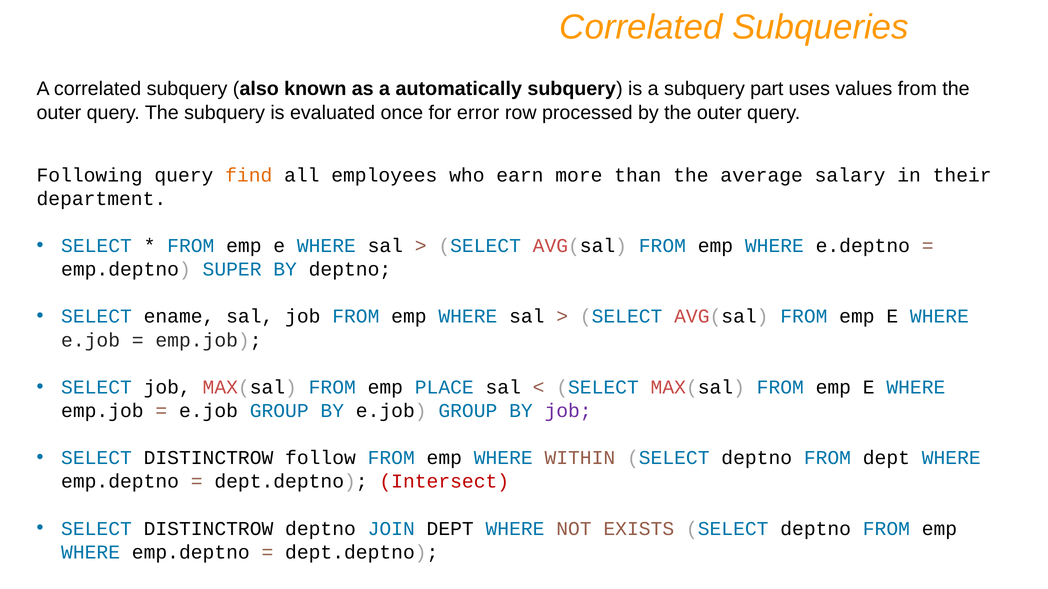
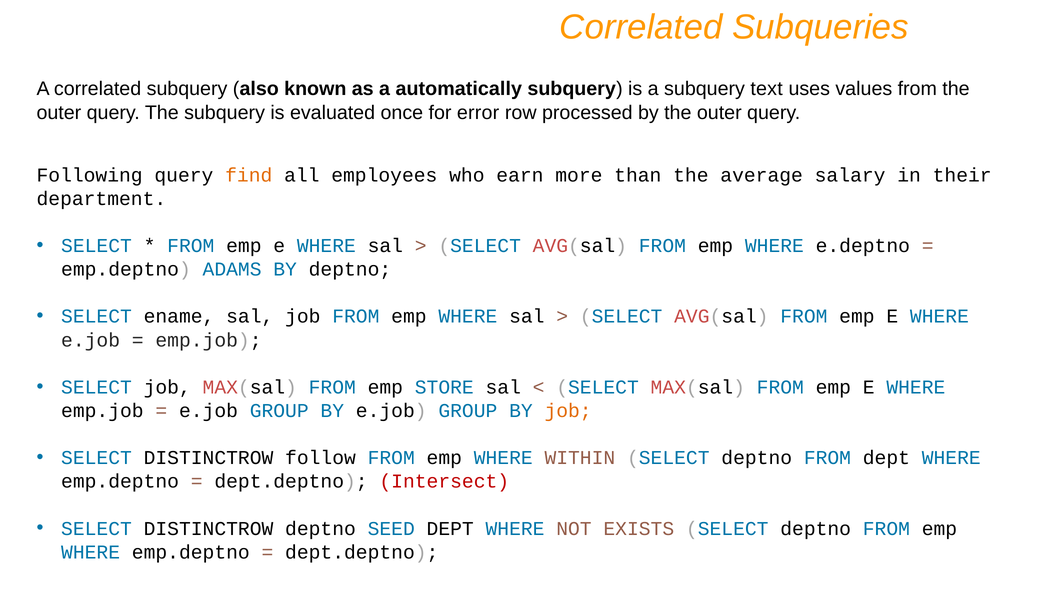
part: part -> text
SUPER: SUPER -> ADAMS
PLACE: PLACE -> STORE
job at (568, 411) colour: purple -> orange
JOIN: JOIN -> SEED
